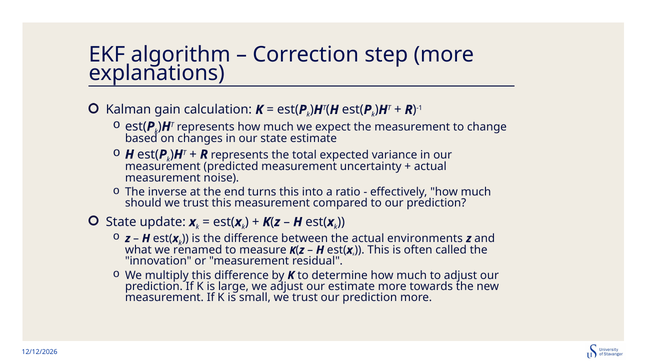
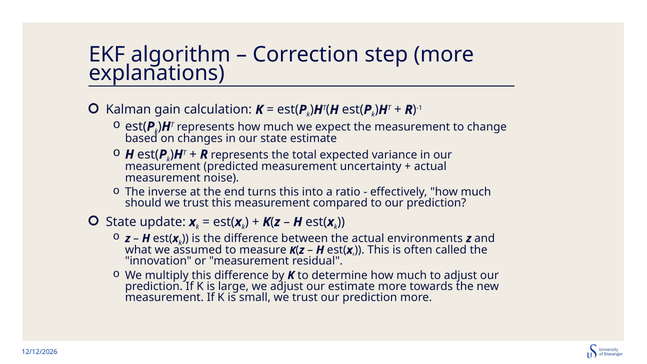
renamed: renamed -> assumed
